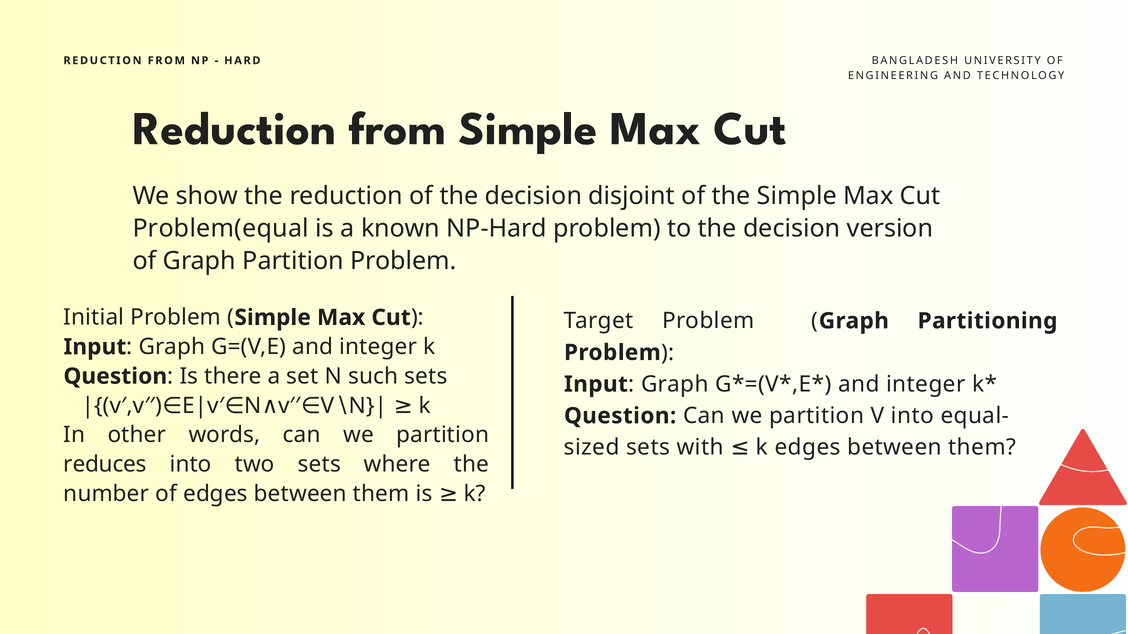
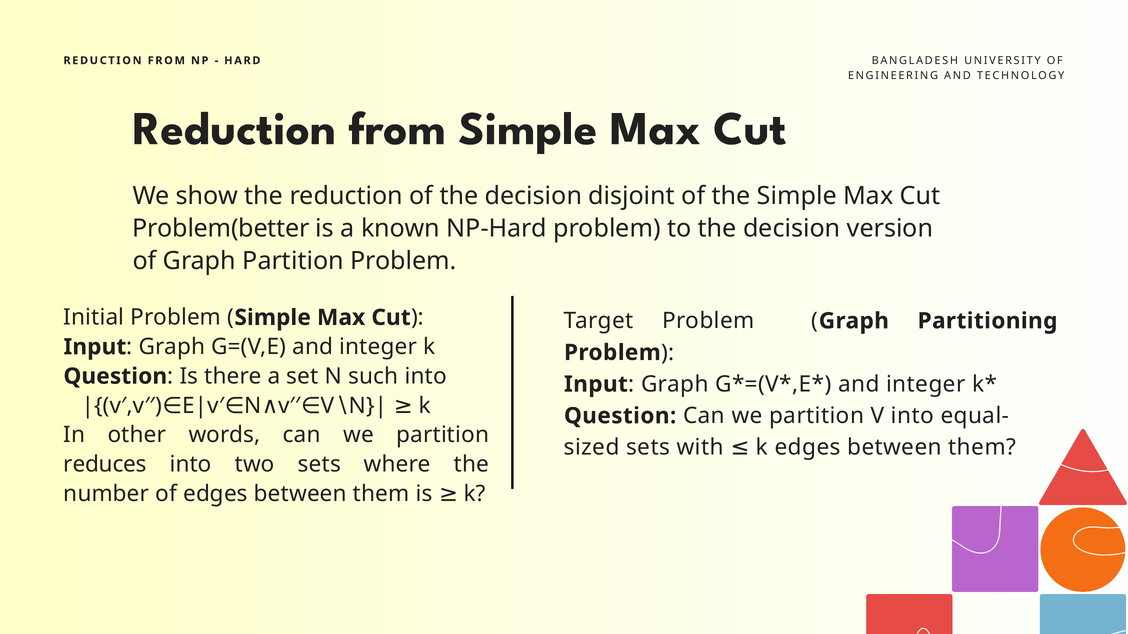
Problem(equal: Problem(equal -> Problem(better
such sets: sets -> into
